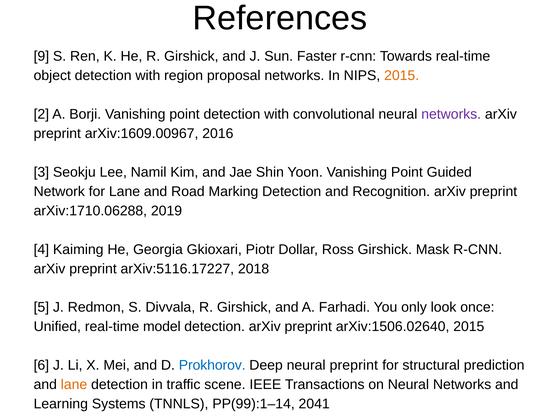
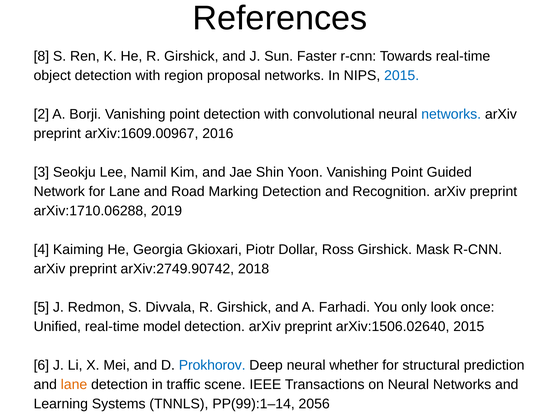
9: 9 -> 8
2015 at (402, 76) colour: orange -> blue
networks at (451, 114) colour: purple -> blue
arXiv:5116.17227: arXiv:5116.17227 -> arXiv:2749.90742
neural preprint: preprint -> whether
2041: 2041 -> 2056
